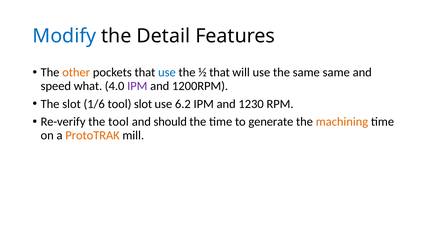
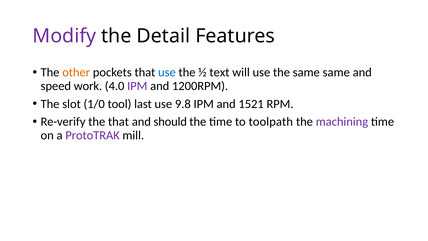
Modify colour: blue -> purple
½ that: that -> text
what: what -> work
1/6: 1/6 -> 1/0
tool slot: slot -> last
6.2: 6.2 -> 9.8
1230: 1230 -> 1521
the tool: tool -> that
generate: generate -> toolpath
machining colour: orange -> purple
ProtoTRAK colour: orange -> purple
